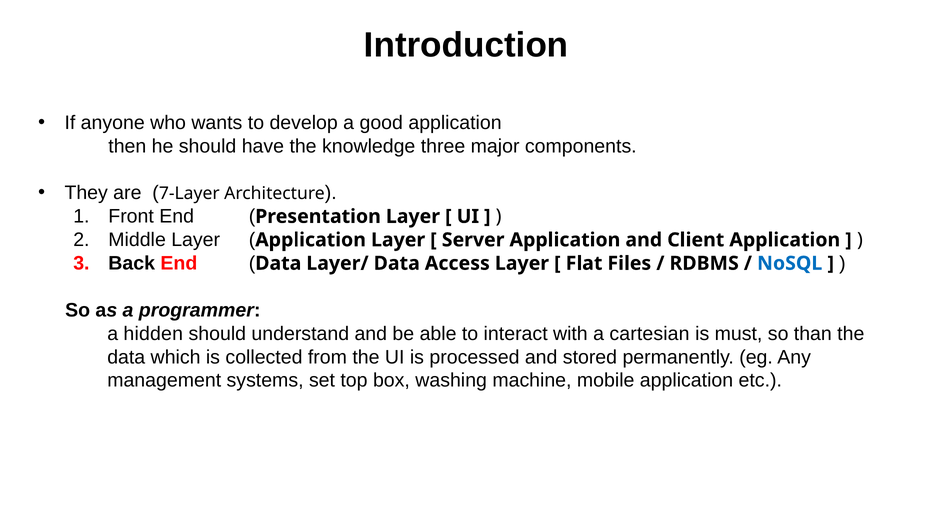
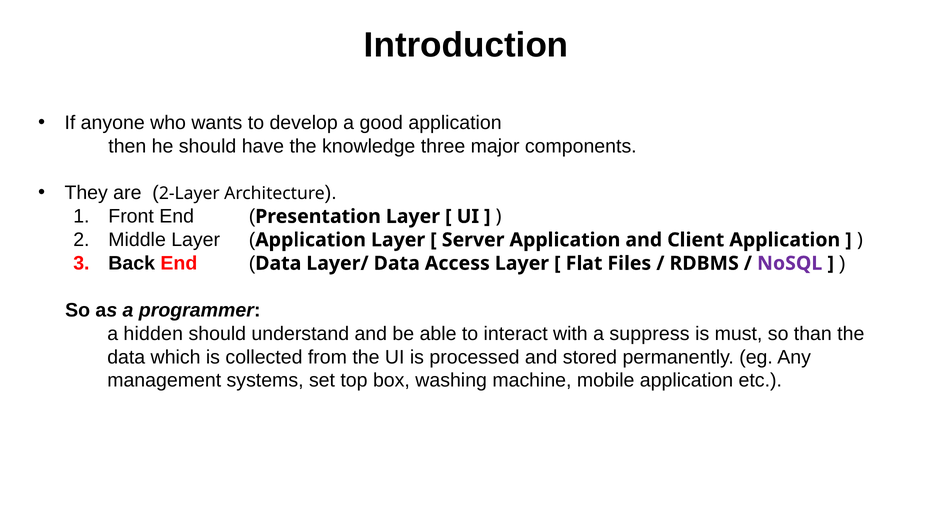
7-Layer: 7-Layer -> 2-Layer
NoSQL colour: blue -> purple
cartesian: cartesian -> suppress
